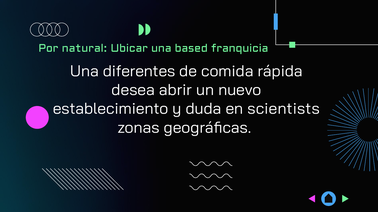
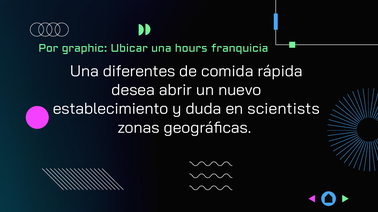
natural: natural -> graphic
based: based -> hours
